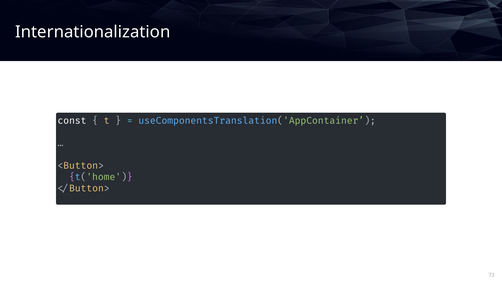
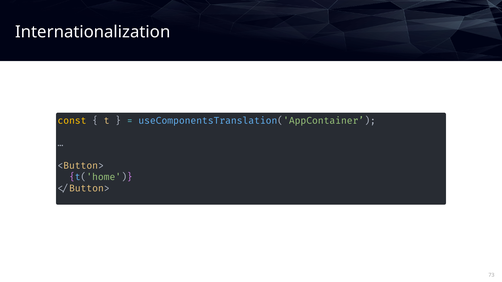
const colour: white -> yellow
